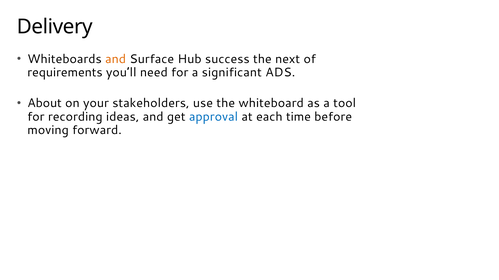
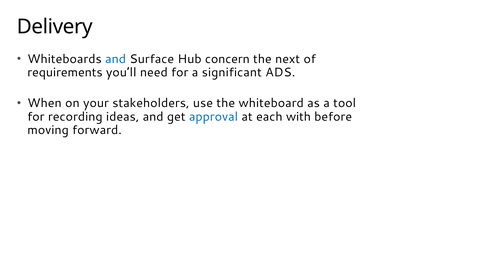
and at (116, 59) colour: orange -> blue
success: success -> concern
About: About -> When
time: time -> with
